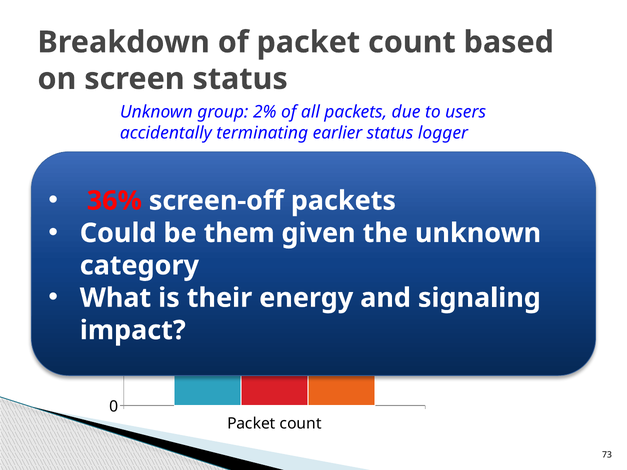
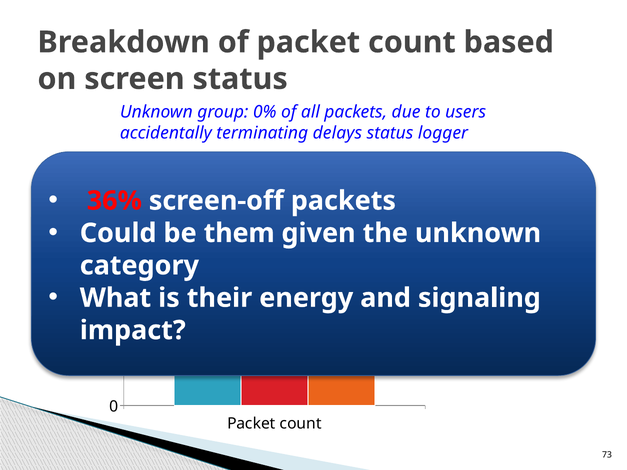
2%: 2% -> 0%
earlier: earlier -> delays
